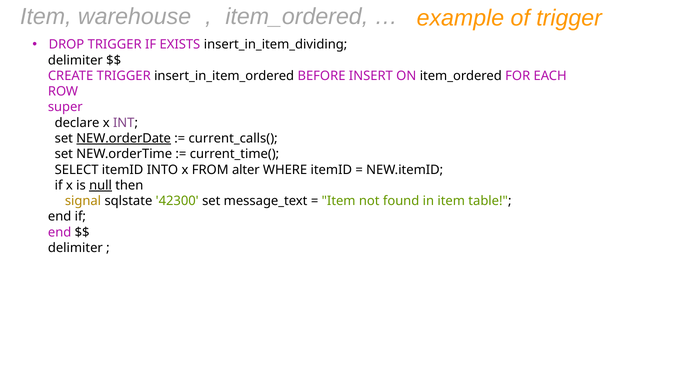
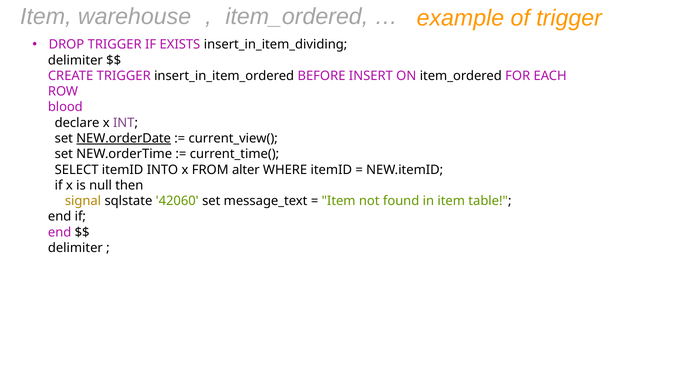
super: super -> blood
current_calls(: current_calls( -> current_view(
null underline: present -> none
42300: 42300 -> 42060
